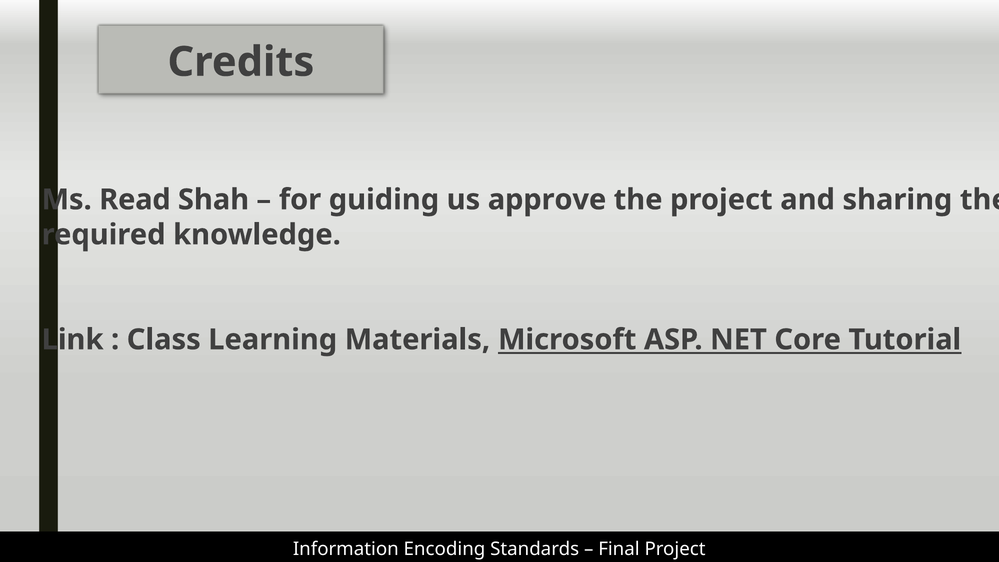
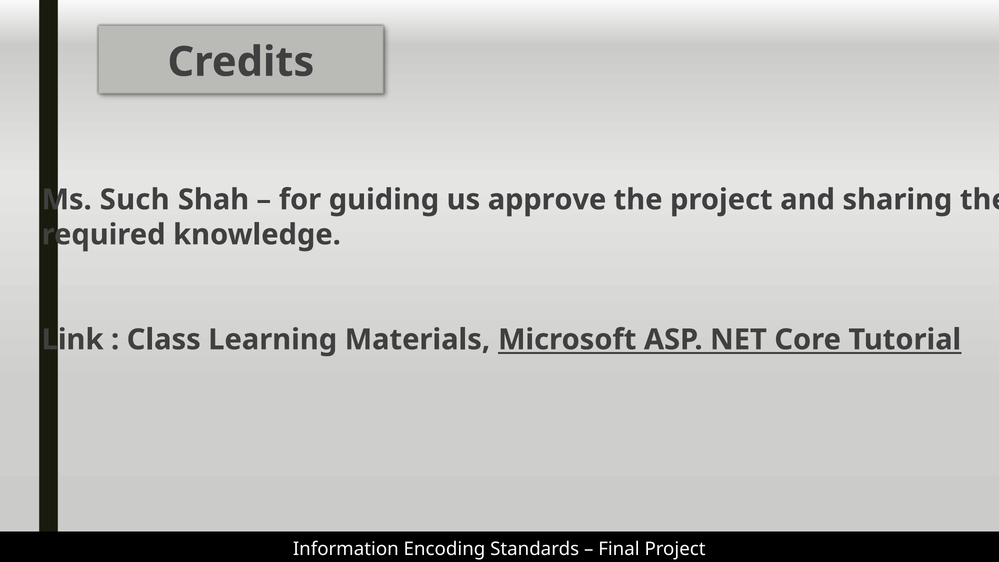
Read: Read -> Such
